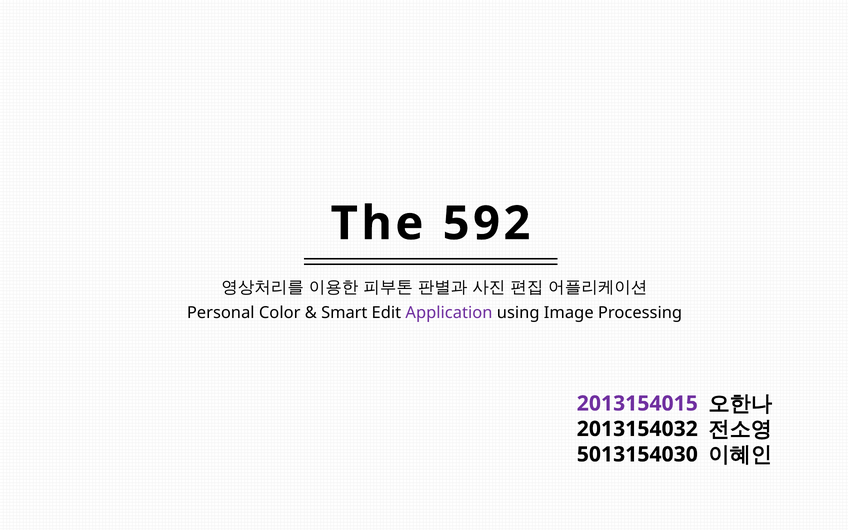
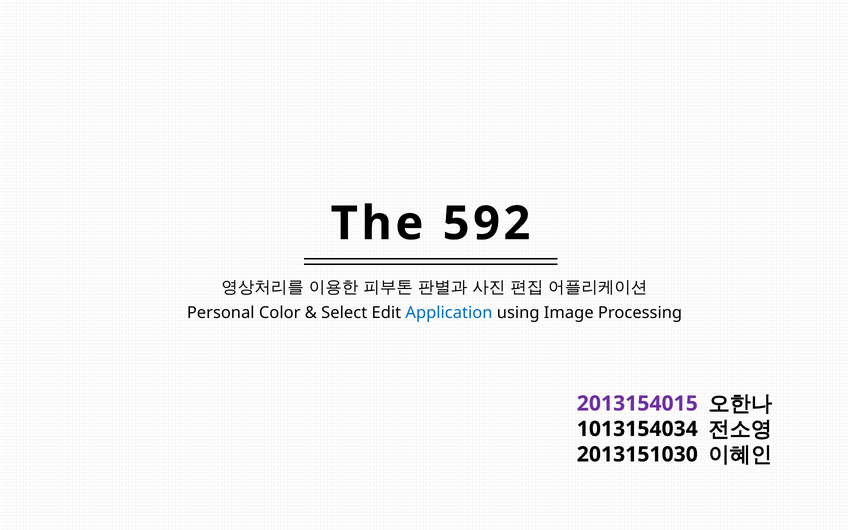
Smart: Smart -> Select
Application colour: purple -> blue
2013154032: 2013154032 -> 1013154034
5013154030: 5013154030 -> 2013151030
